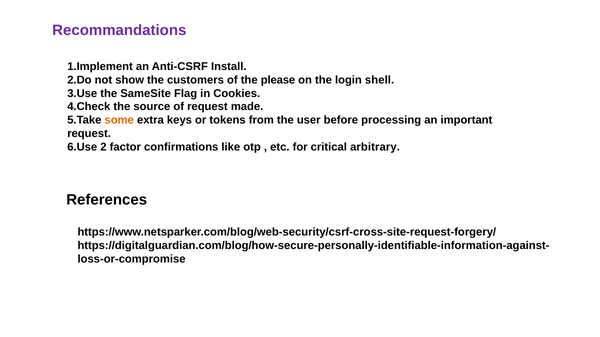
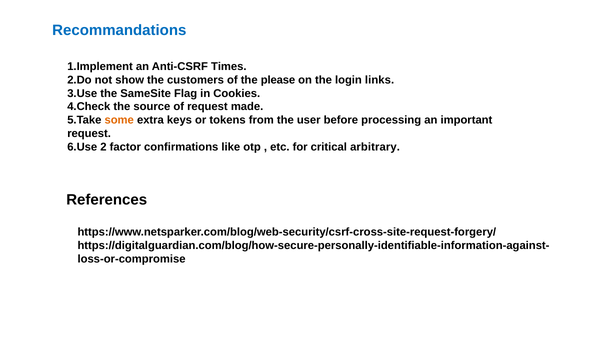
Recommandations colour: purple -> blue
Install: Install -> Times
shell: shell -> links
